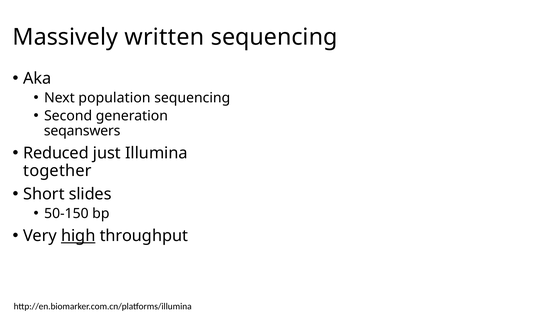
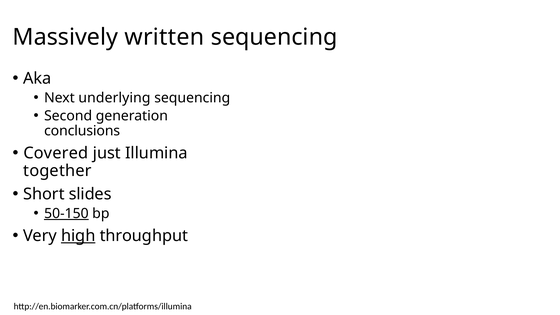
population: population -> underlying
seqanswers: seqanswers -> conclusions
Reduced: Reduced -> Covered
50-150 underline: none -> present
